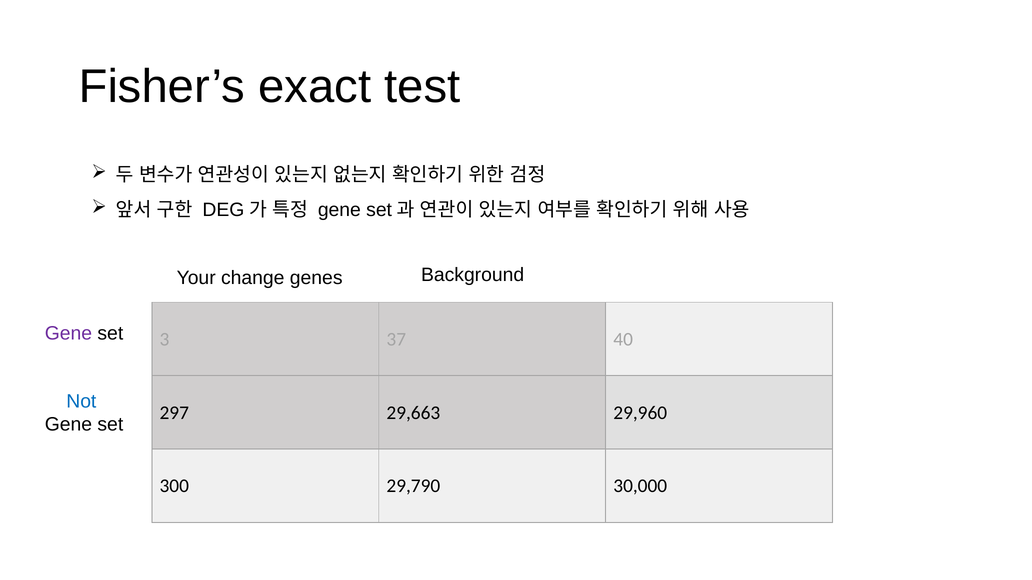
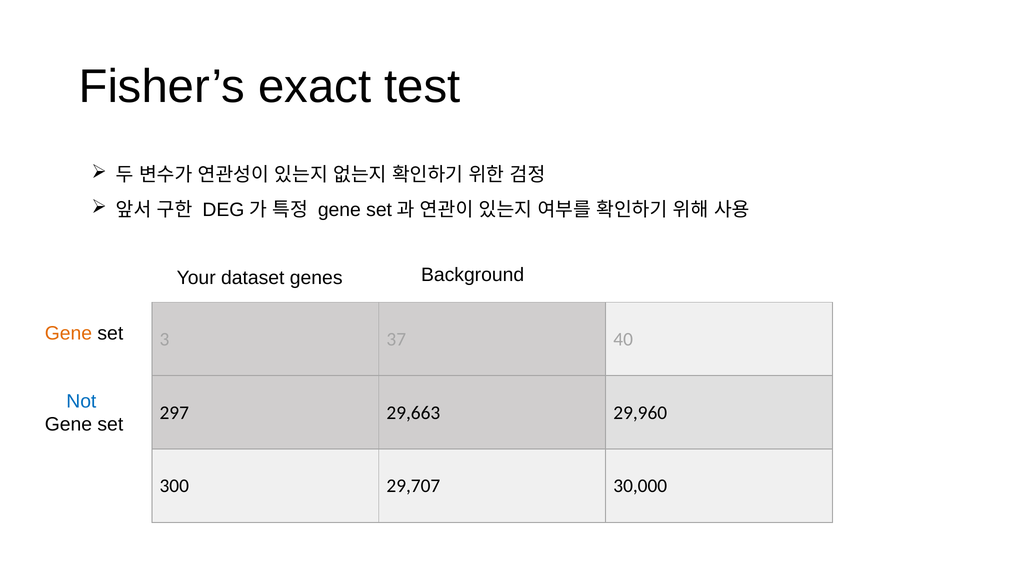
change: change -> dataset
Gene at (68, 333) colour: purple -> orange
29,790: 29,790 -> 29,707
